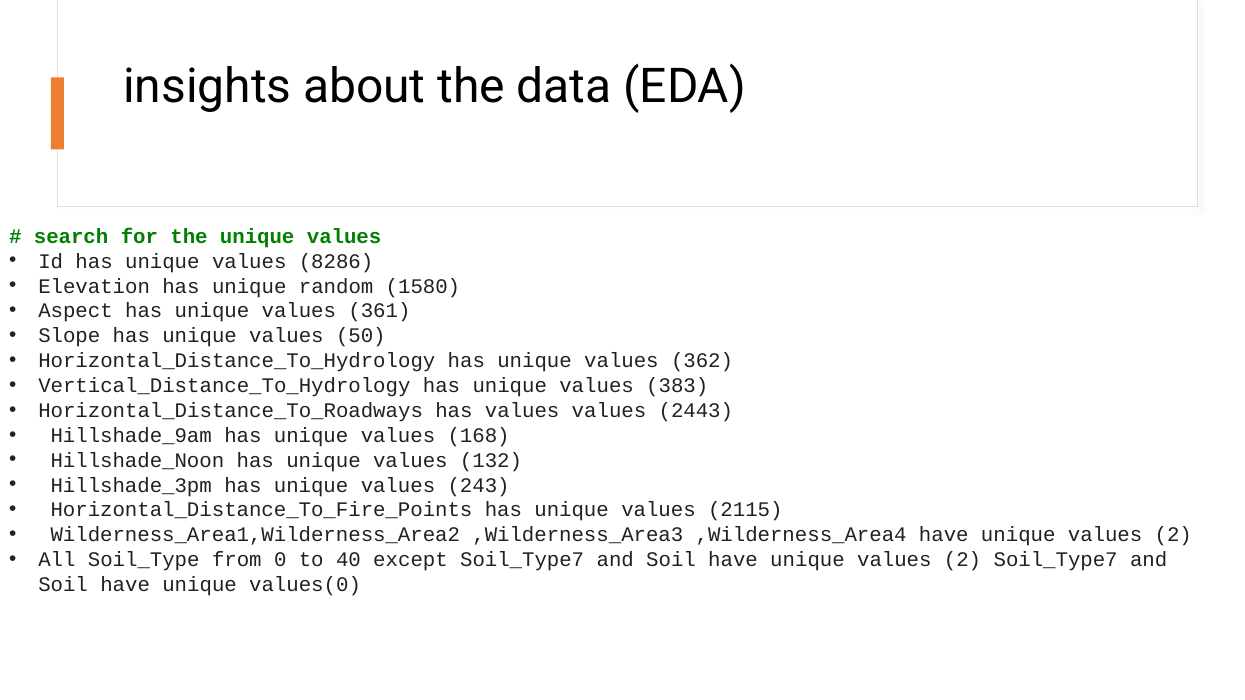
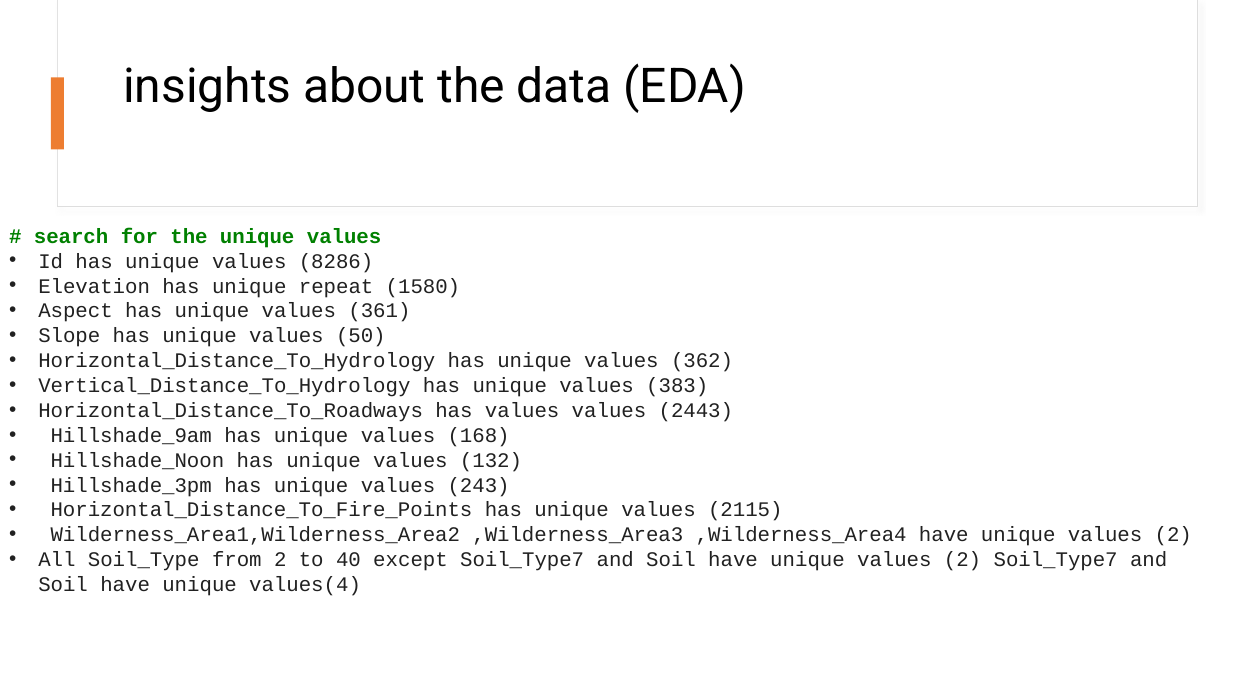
random: random -> repeat
from 0: 0 -> 2
values(0: values(0 -> values(4
